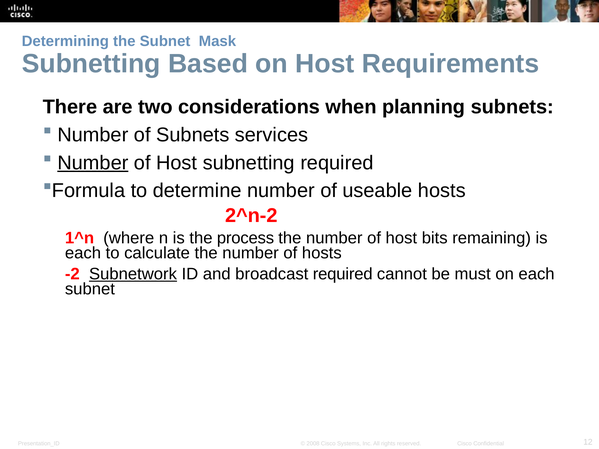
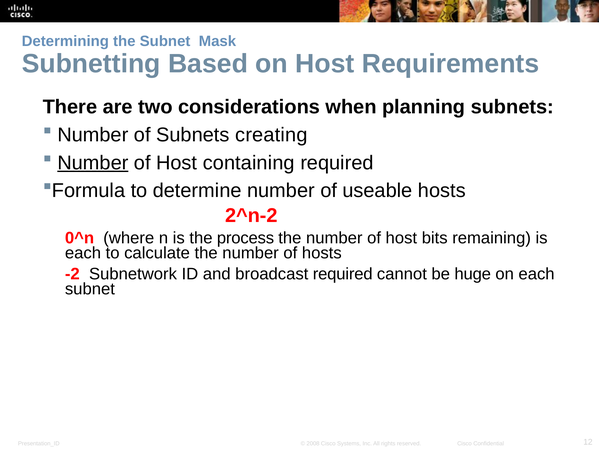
services: services -> creating
Host subnetting: subnetting -> containing
1^n: 1^n -> 0^n
Subnetwork underline: present -> none
must: must -> huge
